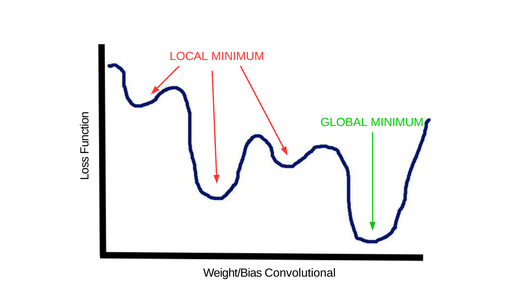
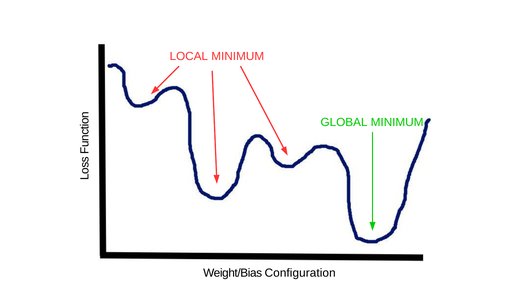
Convolutional: Convolutional -> Configuration
